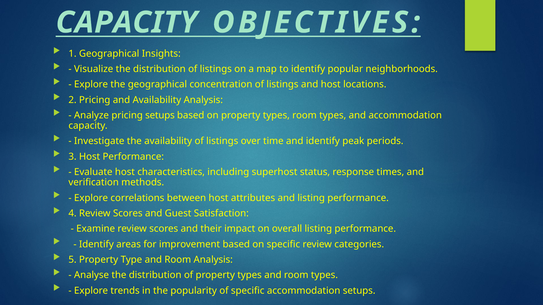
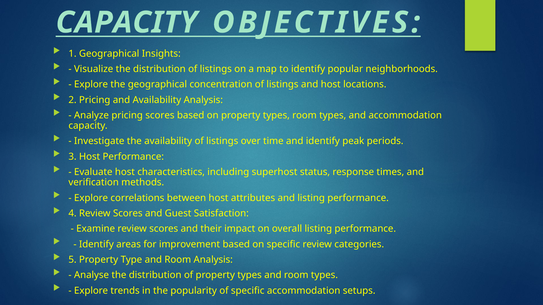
pricing setups: setups -> scores
